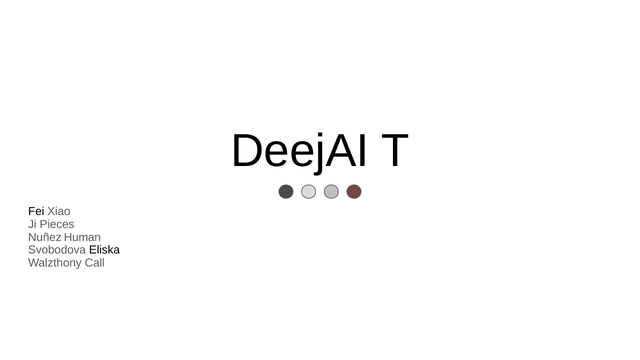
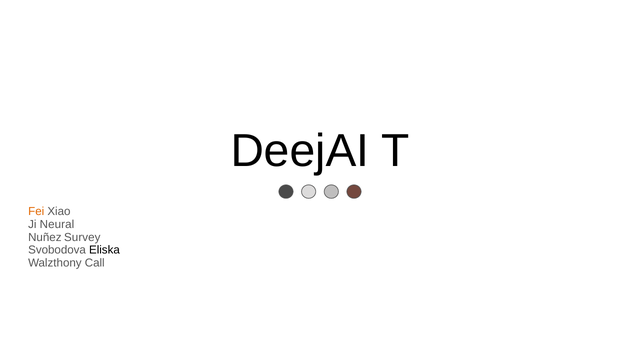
Fei colour: black -> orange
Pieces: Pieces -> Neural
Human: Human -> Survey
